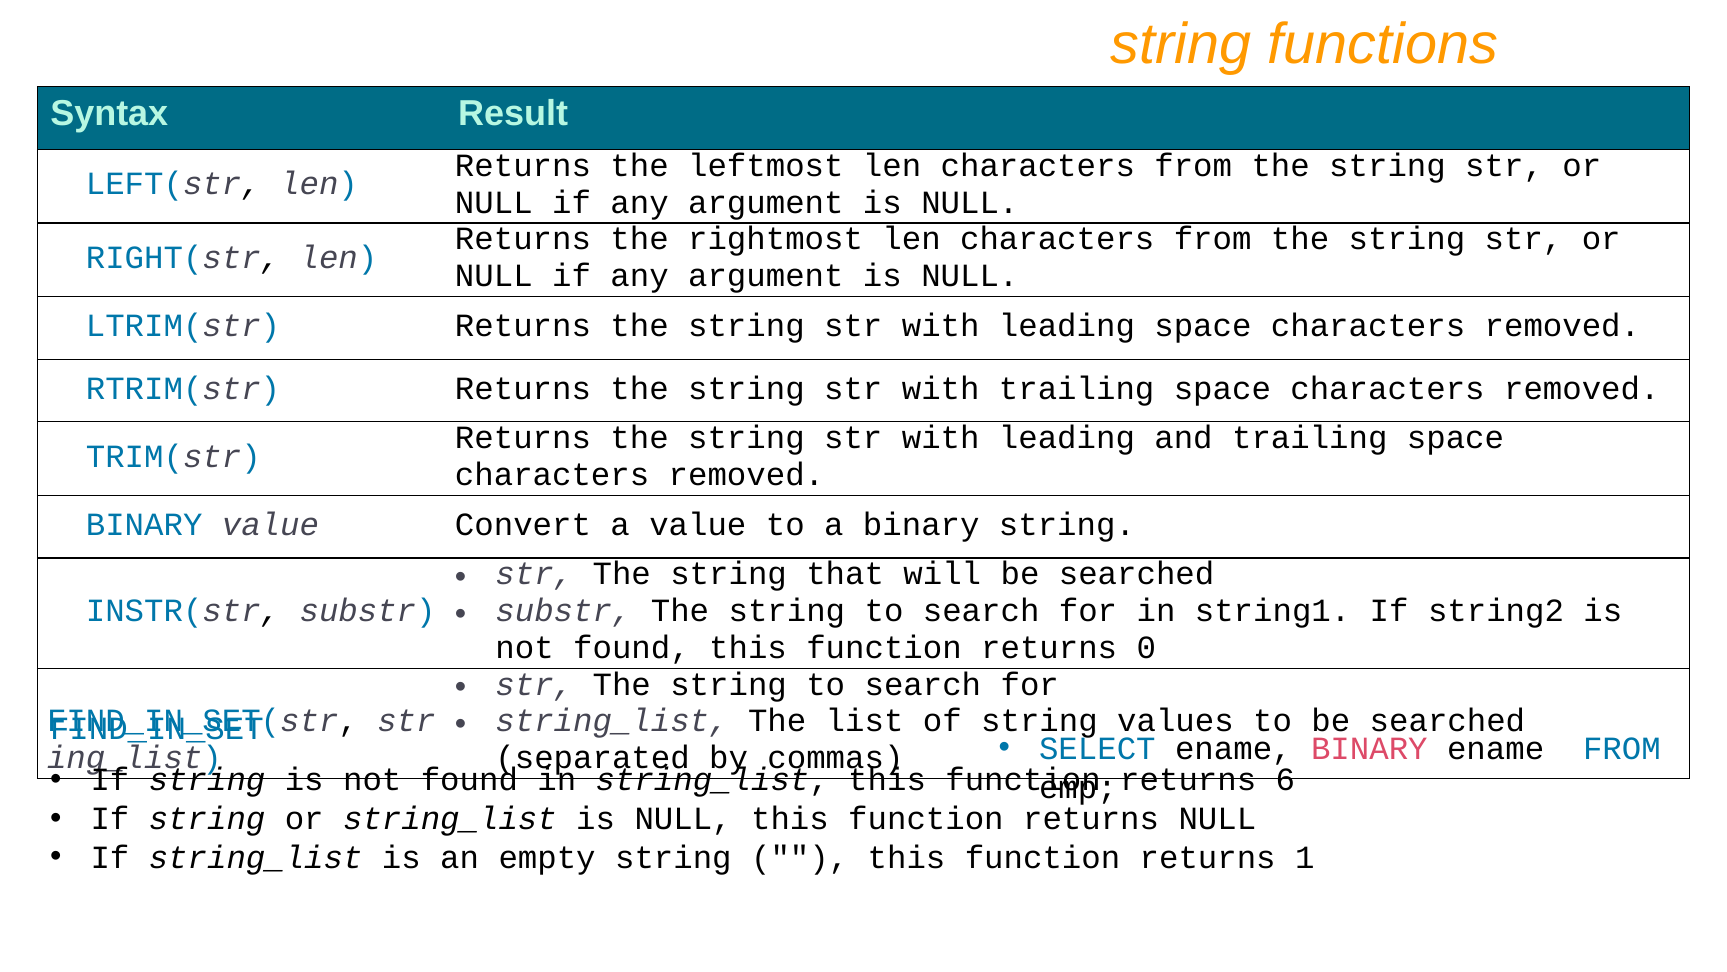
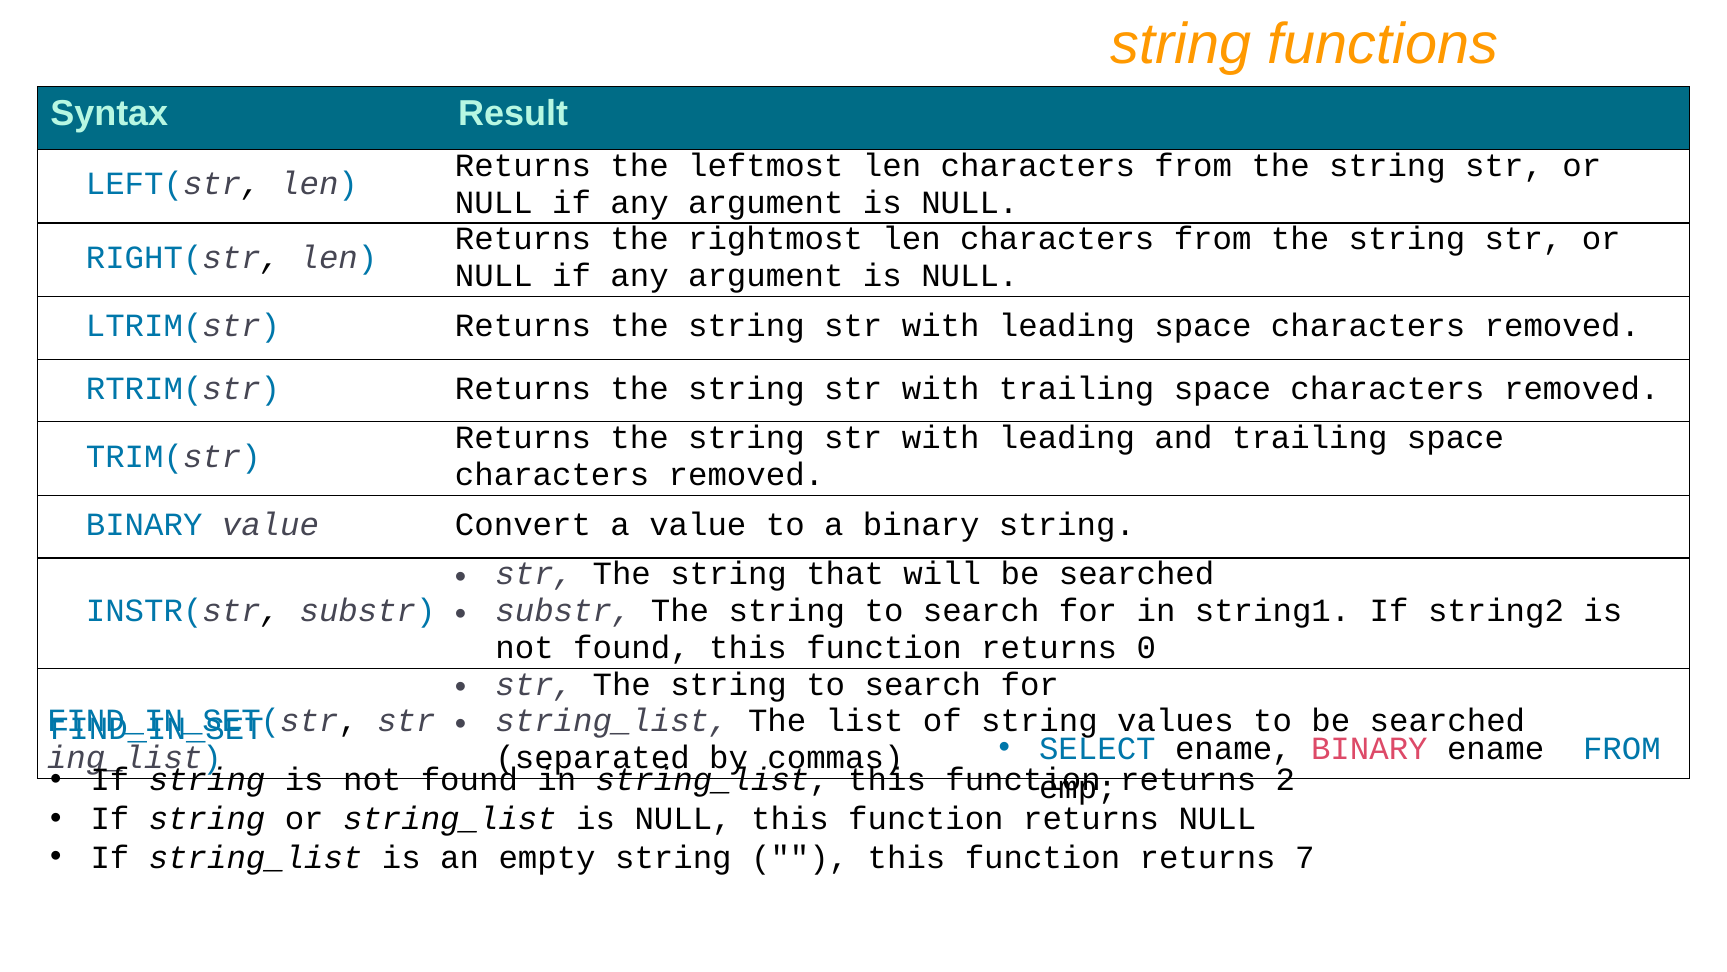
6: 6 -> 2
1: 1 -> 7
